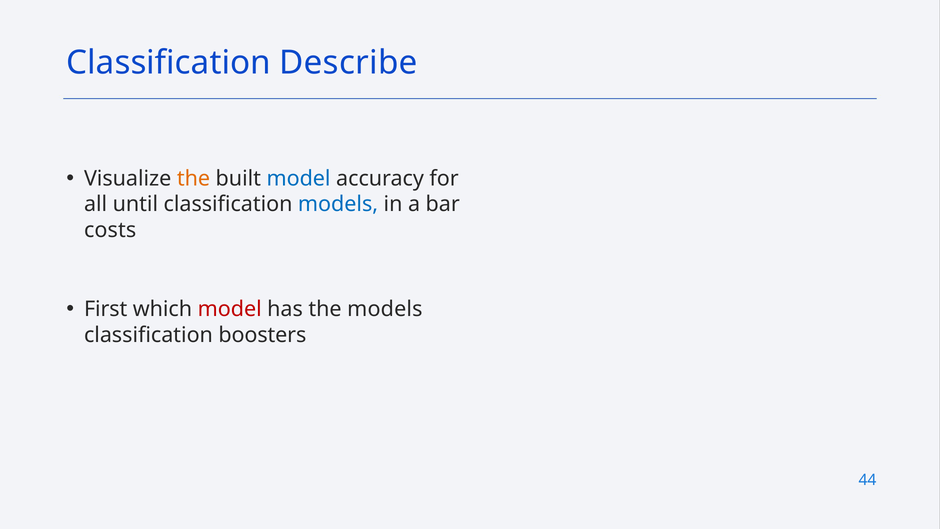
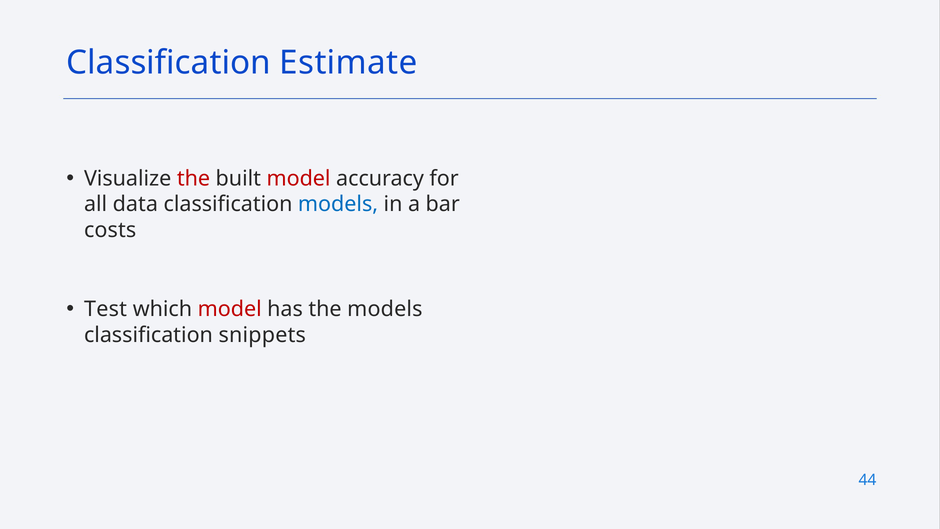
Describe: Describe -> Estimate
the at (193, 178) colour: orange -> red
model at (299, 178) colour: blue -> red
until: until -> data
First: First -> Test
boosters: boosters -> snippets
